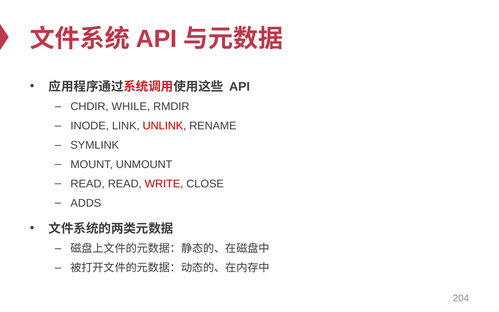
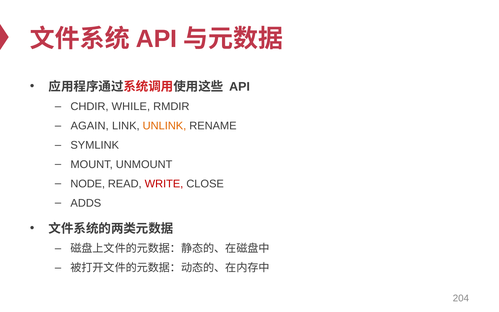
INODE: INODE -> AGAIN
UNLINK colour: red -> orange
READ at (88, 184): READ -> NODE
